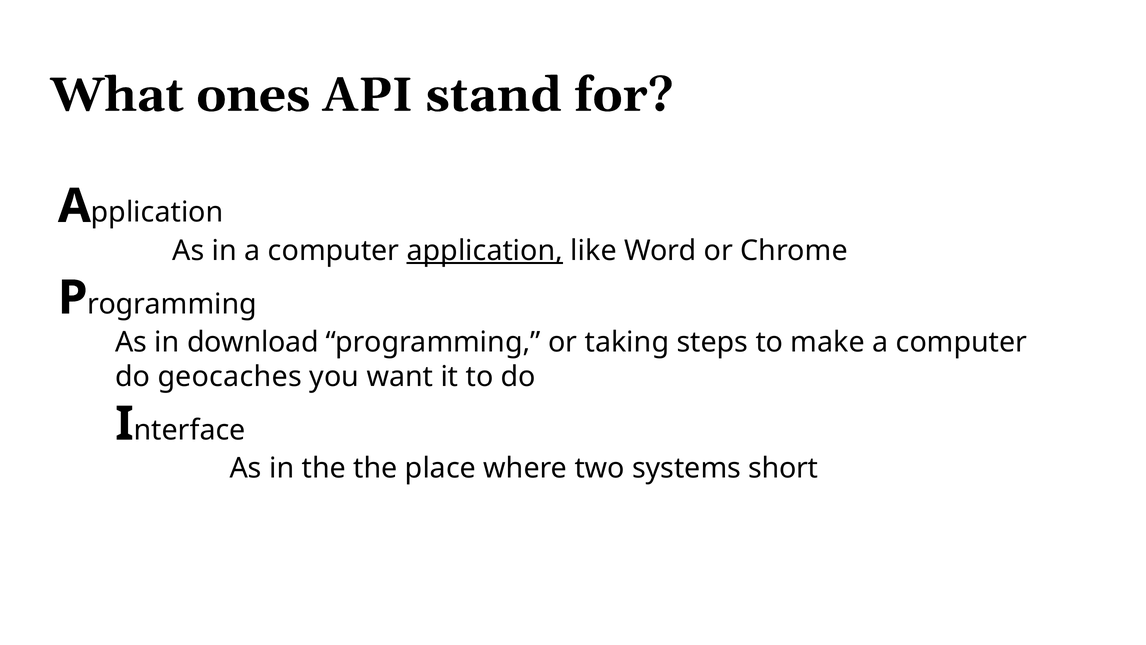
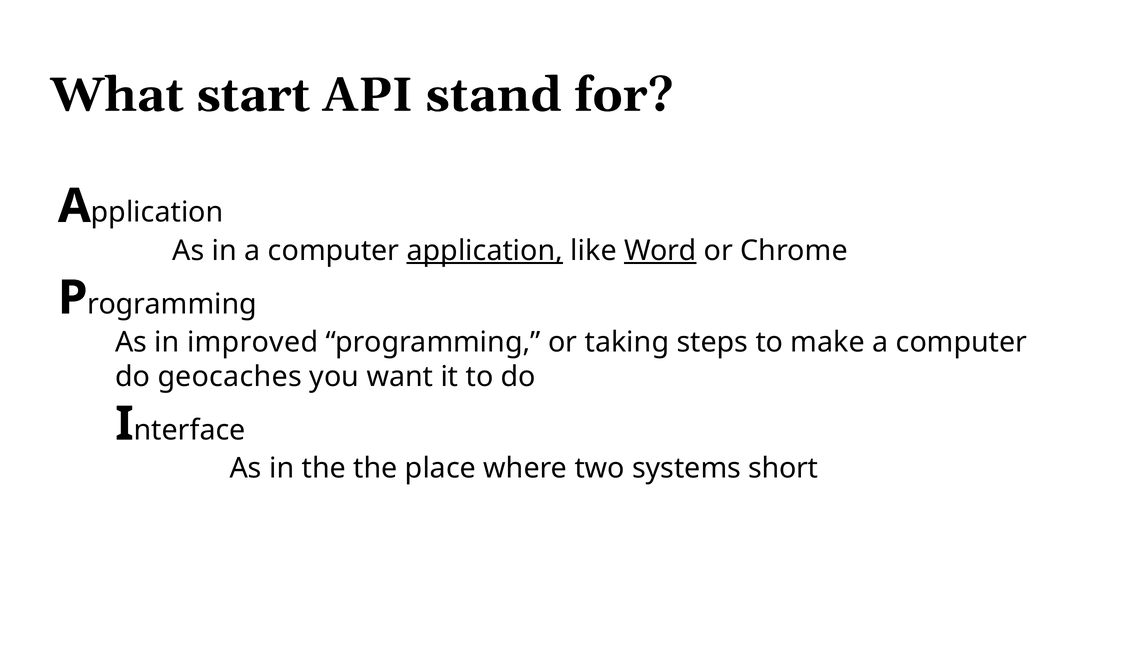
ones: ones -> start
Word underline: none -> present
download: download -> improved
